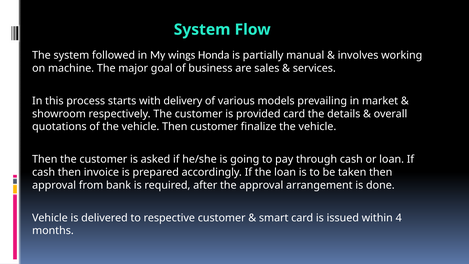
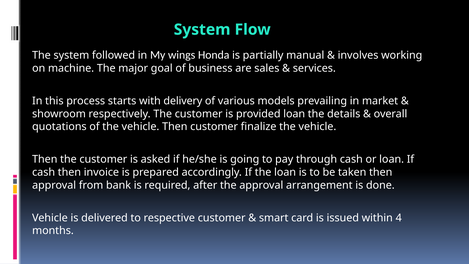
provided card: card -> loan
